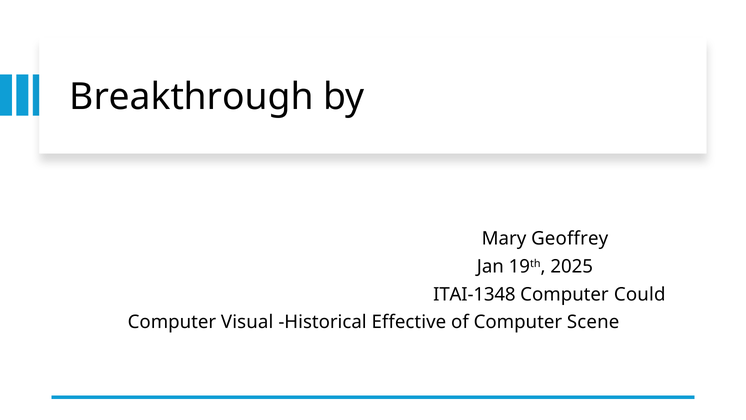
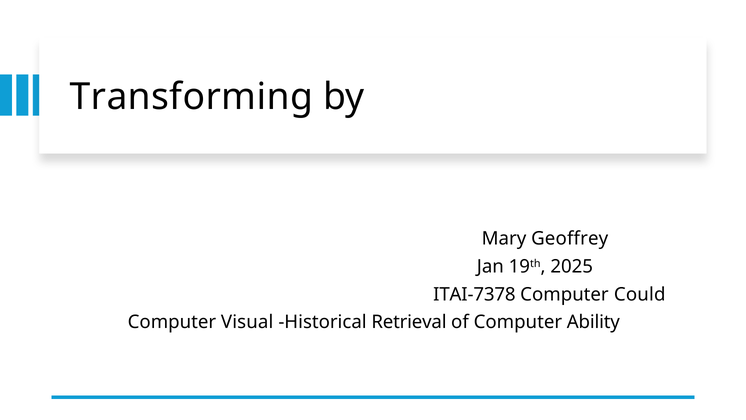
Breakthrough: Breakthrough -> Transforming
ITAI-1348: ITAI-1348 -> ITAI-7378
Effective: Effective -> Retrieval
Scene: Scene -> Ability
